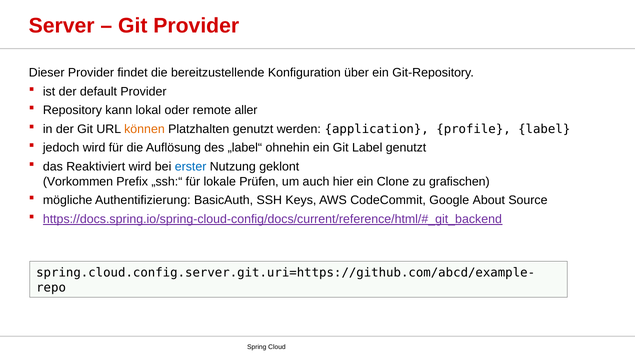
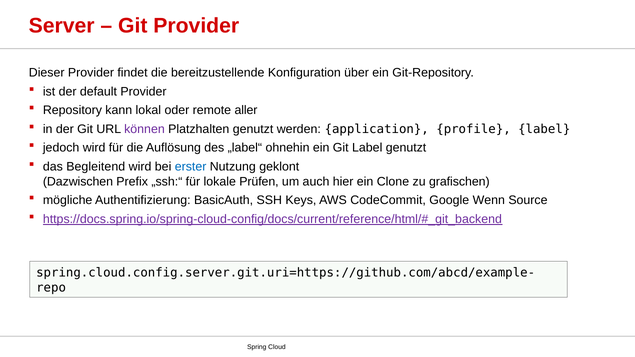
können colour: orange -> purple
Reaktiviert: Reaktiviert -> Begleitend
Vorkommen: Vorkommen -> Dazwischen
About: About -> Wenn
